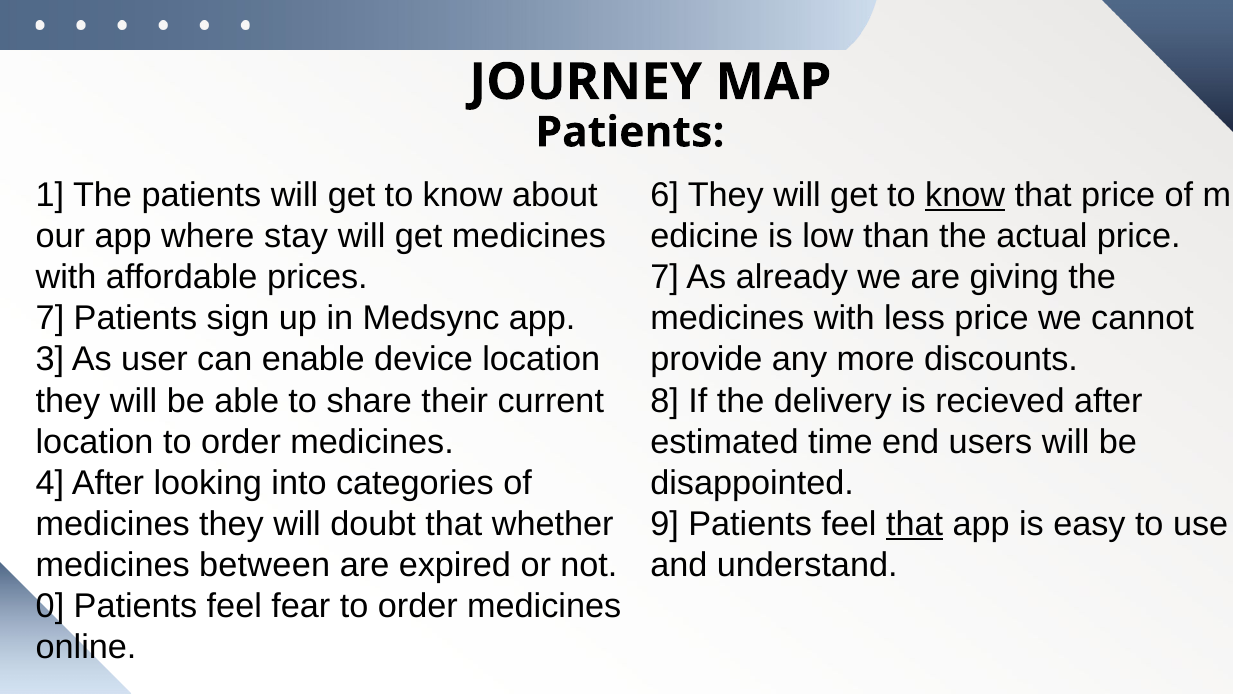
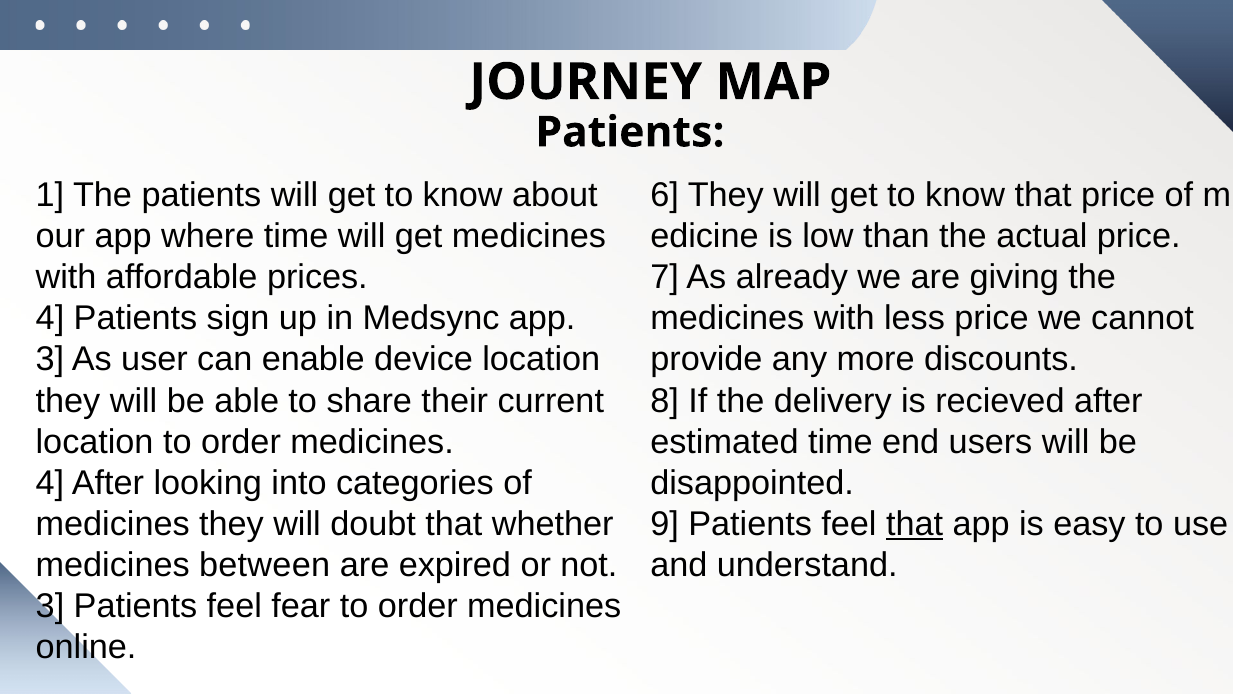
know at (965, 195) underline: present -> none
where stay: stay -> time
7 at (50, 318): 7 -> 4
0 at (50, 606): 0 -> 3
